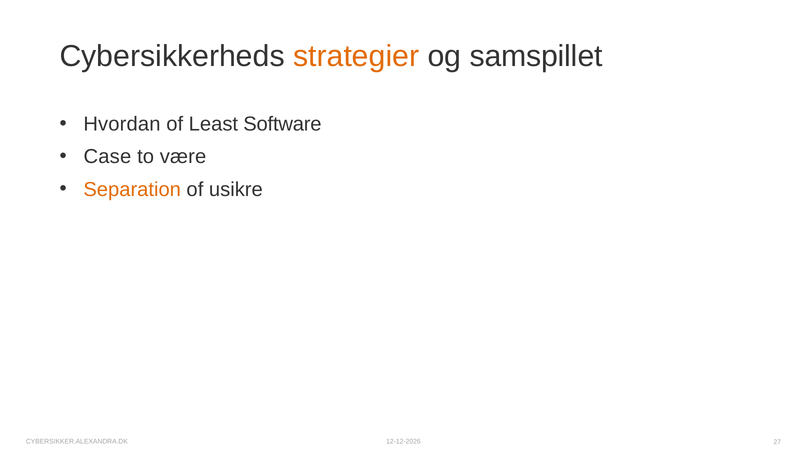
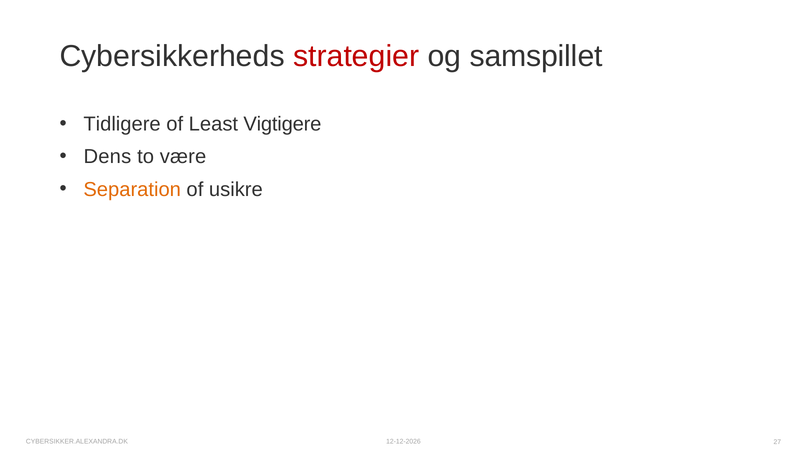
strategier colour: orange -> red
Hvordan: Hvordan -> Tidligere
Software: Software -> Vigtigere
Case: Case -> Dens
